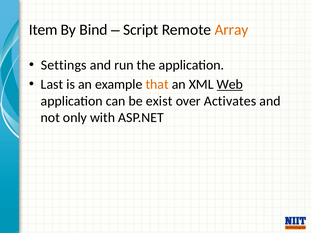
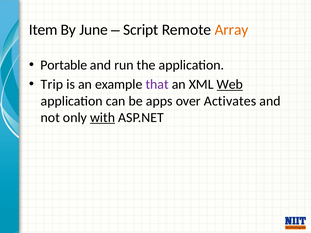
Bind: Bind -> June
Settings: Settings -> Portable
Last: Last -> Trip
that colour: orange -> purple
exist: exist -> apps
with underline: none -> present
